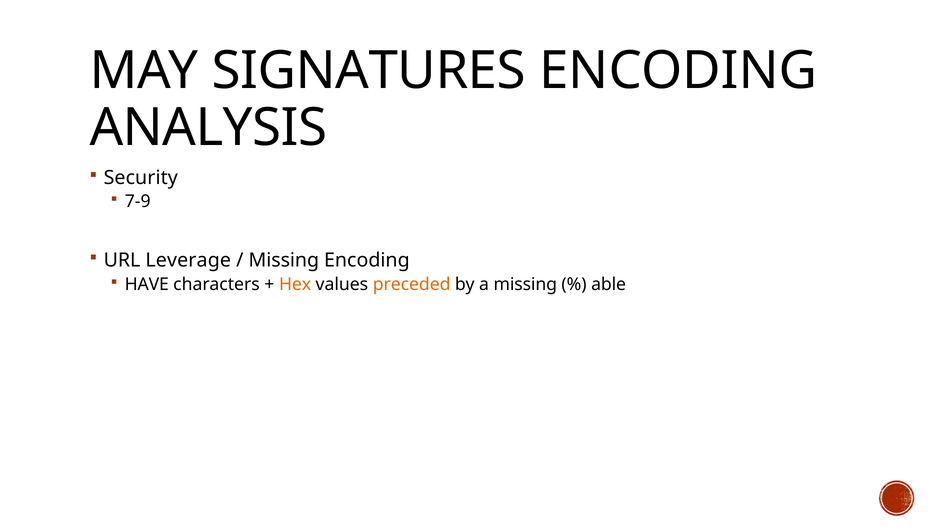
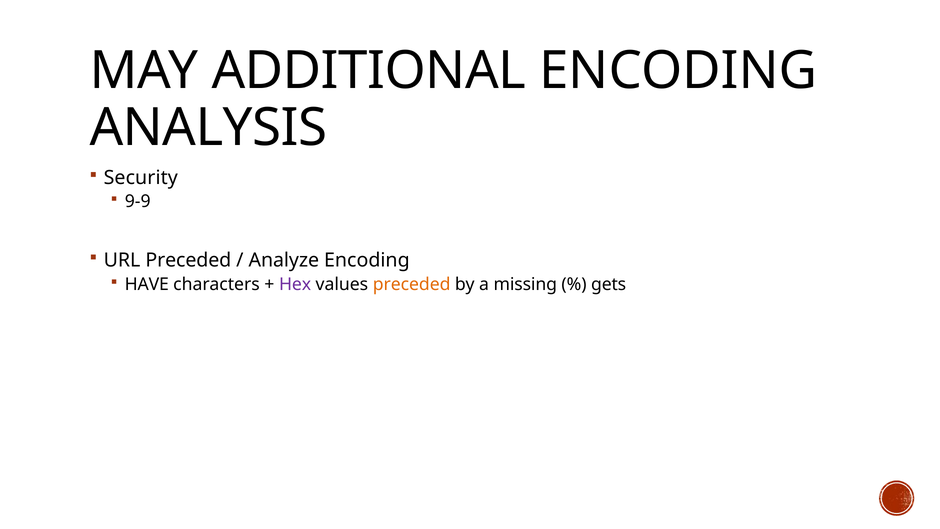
SIGNATURES: SIGNATURES -> ADDITIONAL
7-9: 7-9 -> 9-9
URL Leverage: Leverage -> Preceded
Missing at (284, 260): Missing -> Analyze
Hex colour: orange -> purple
able: able -> gets
